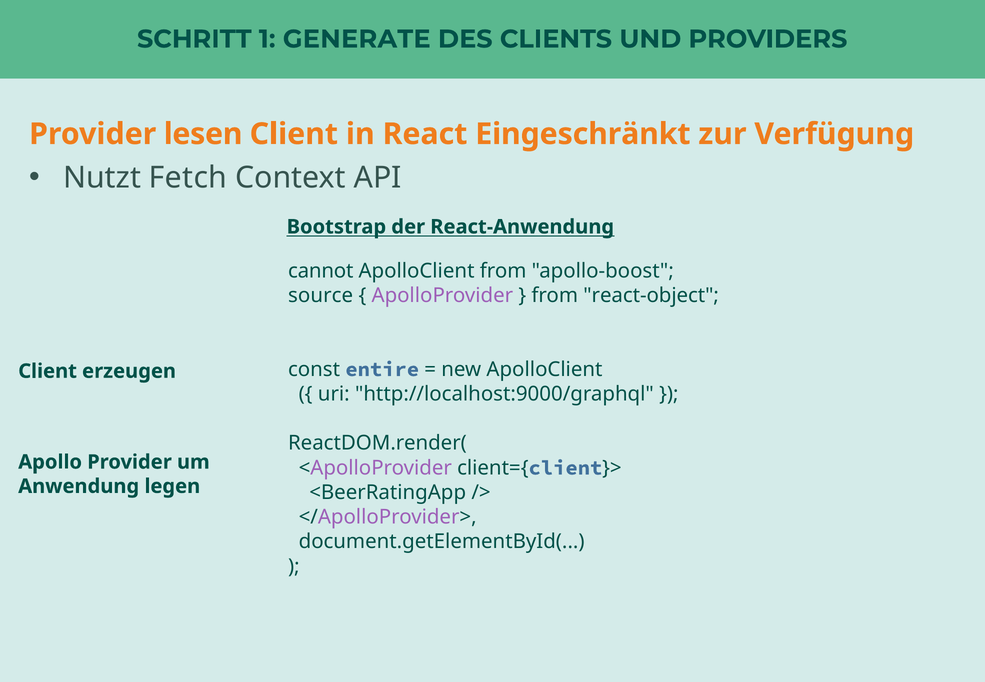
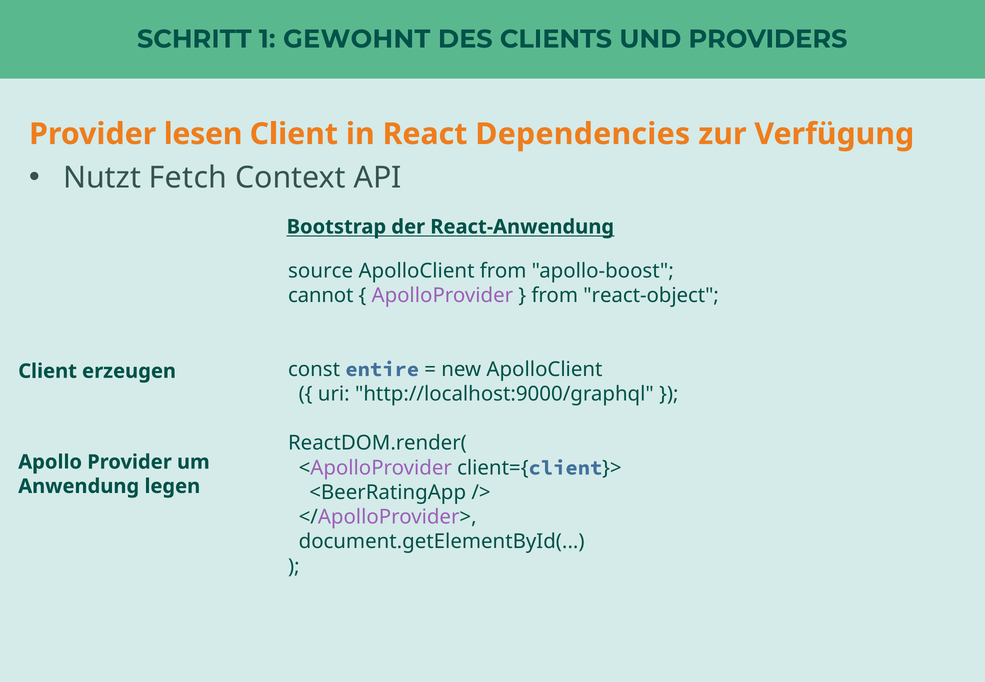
GENERATE: GENERATE -> GEWOHNT
Eingeschränkt: Eingeschränkt -> Dependencies
cannot: cannot -> source
source: source -> cannot
